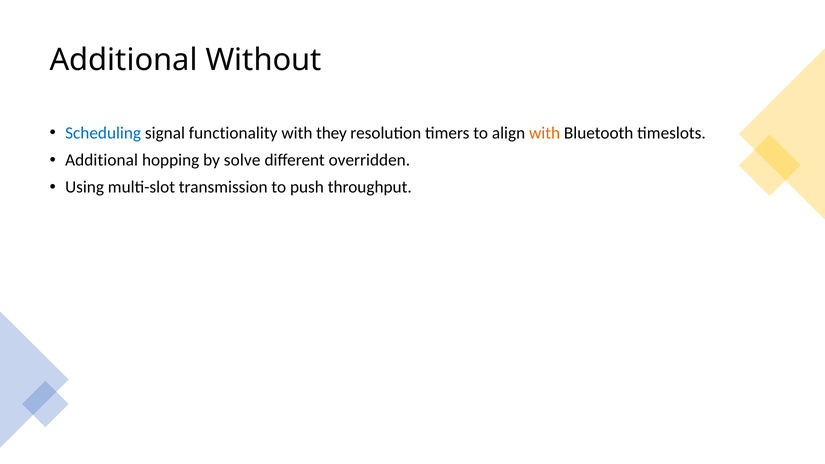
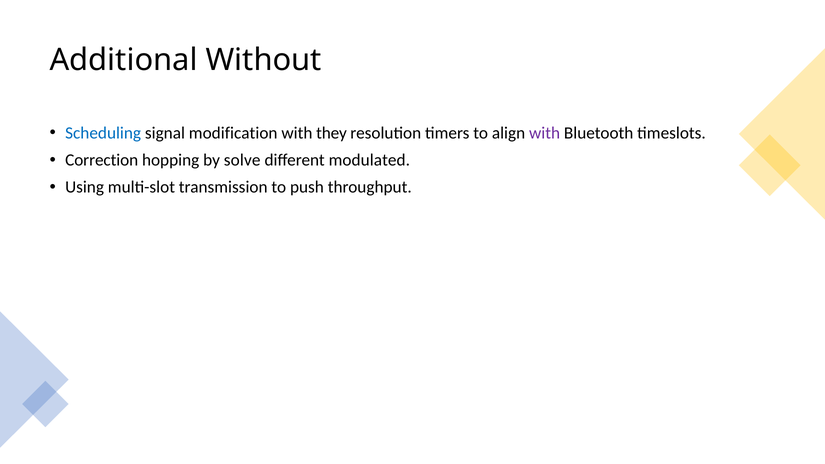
functionality: functionality -> modification
with at (545, 133) colour: orange -> purple
Additional at (102, 160): Additional -> Correction
overridden: overridden -> modulated
